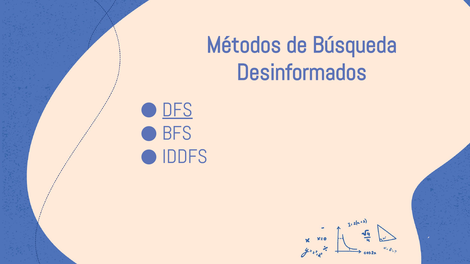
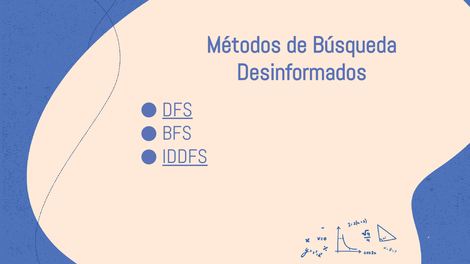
IDDFS underline: none -> present
